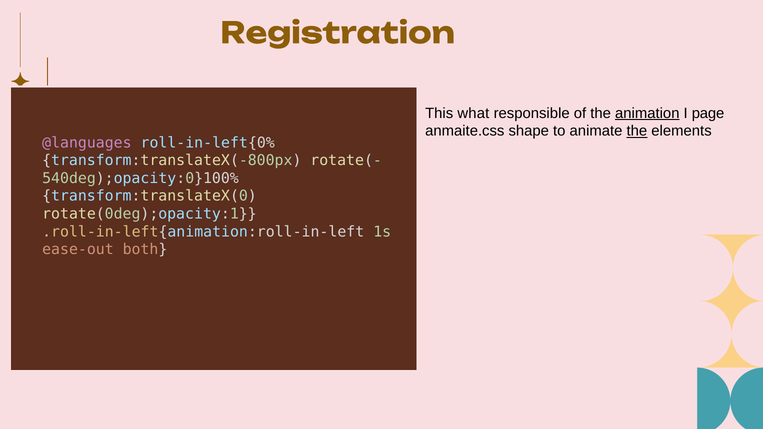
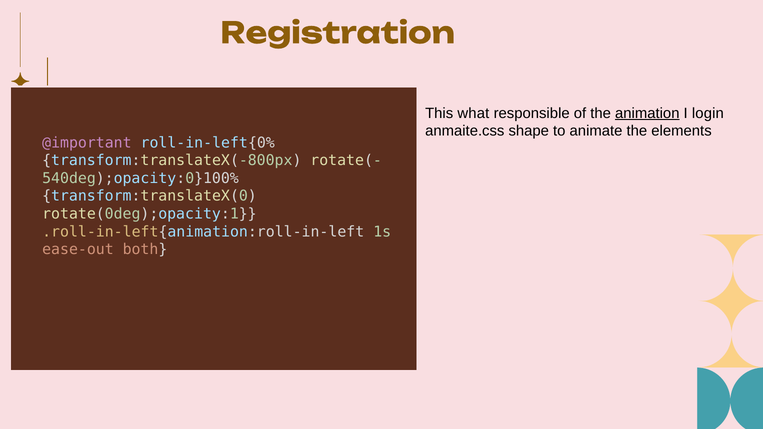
page: page -> login
the at (637, 131) underline: present -> none
@languages: @languages -> @important
